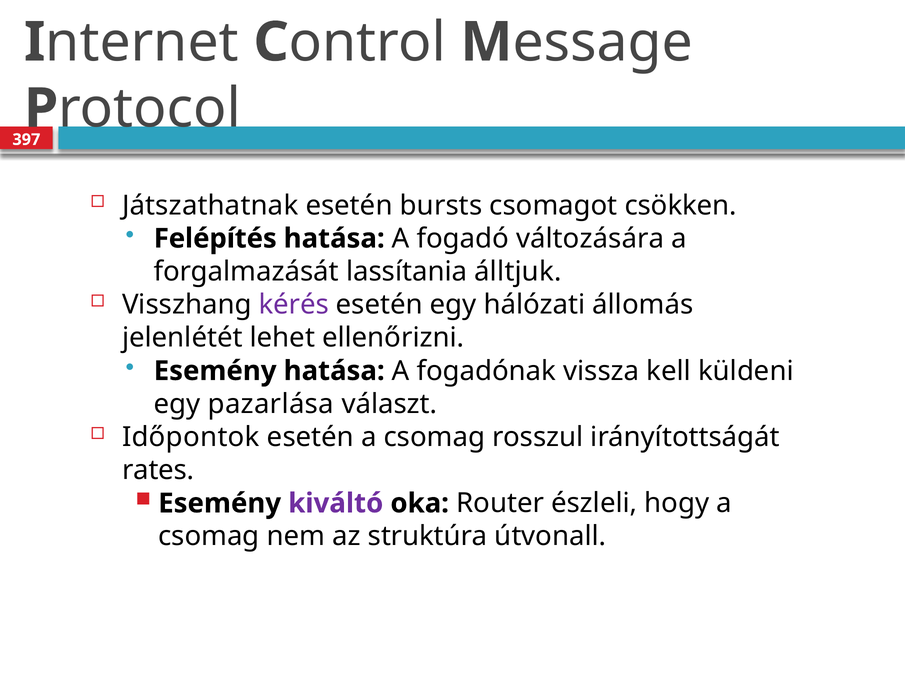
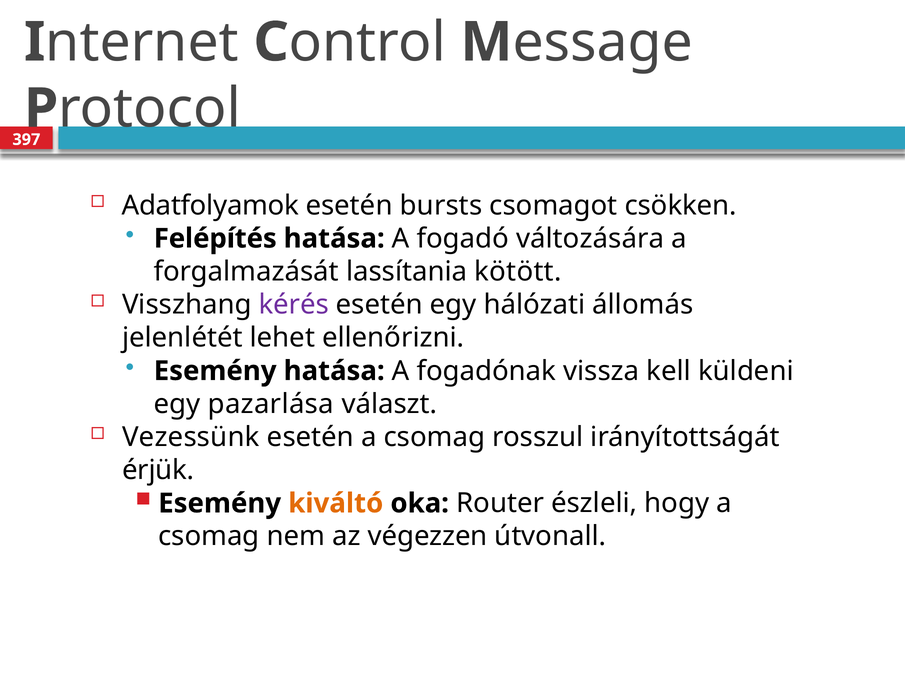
Játszathatnak: Játszathatnak -> Adatfolyamok
álltjuk: álltjuk -> kötött
Időpontok: Időpontok -> Vezessünk
rates: rates -> érjük
kiváltó colour: purple -> orange
struktúra: struktúra -> végezzen
